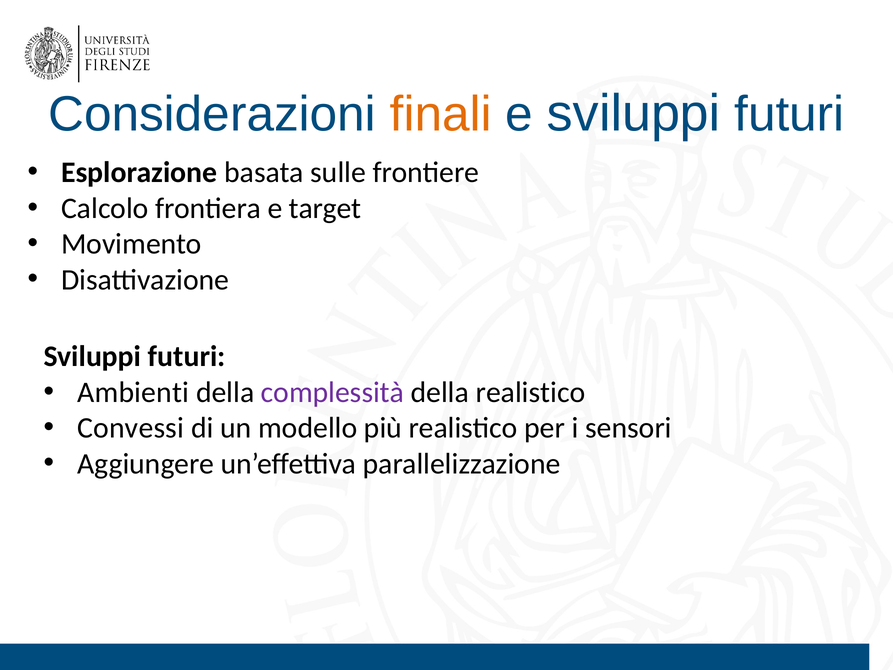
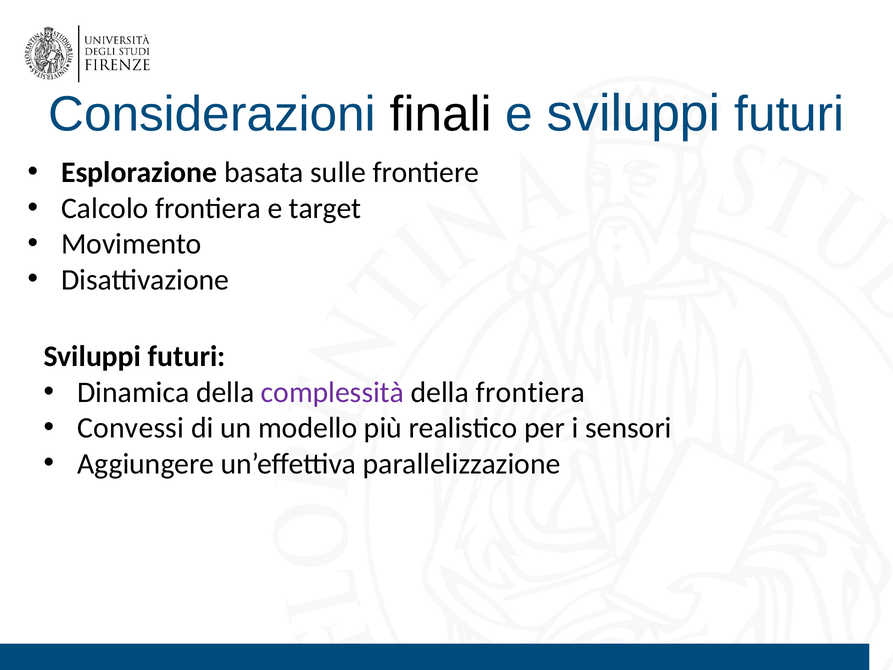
finali colour: orange -> black
Ambienti: Ambienti -> Dinamica
della realistico: realistico -> frontiera
